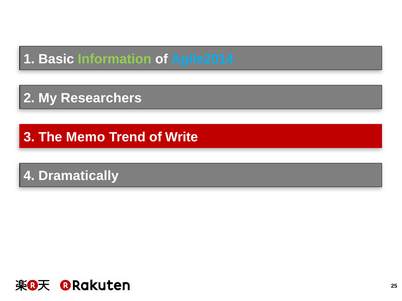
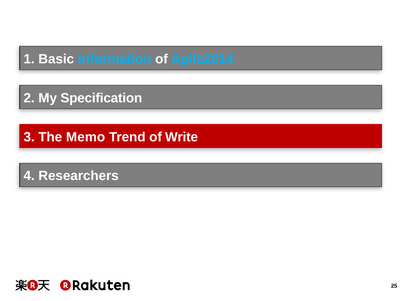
Information colour: light green -> light blue
Researchers: Researchers -> Specification
Dramatically: Dramatically -> Researchers
